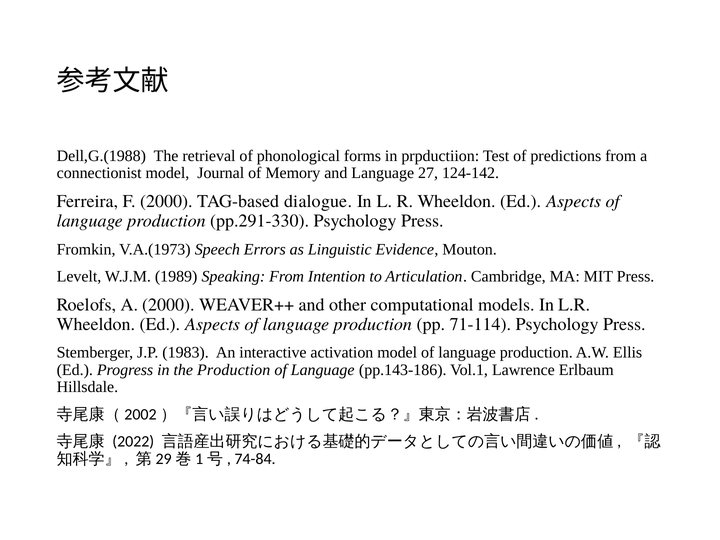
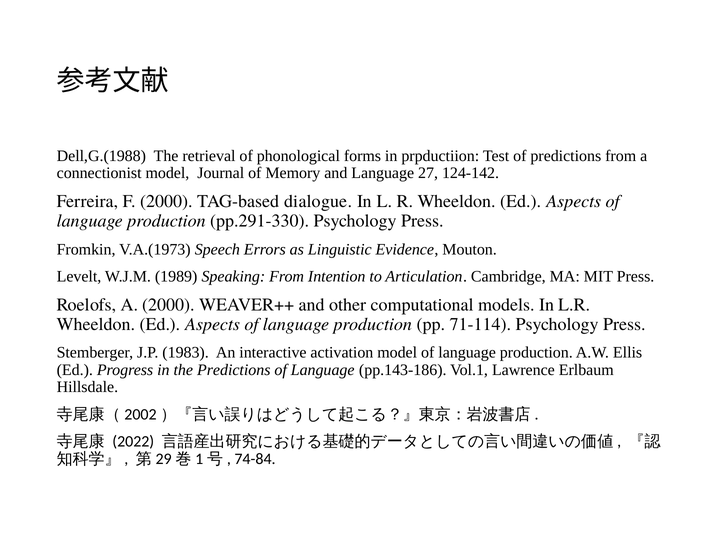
the Production: Production -> Predictions
